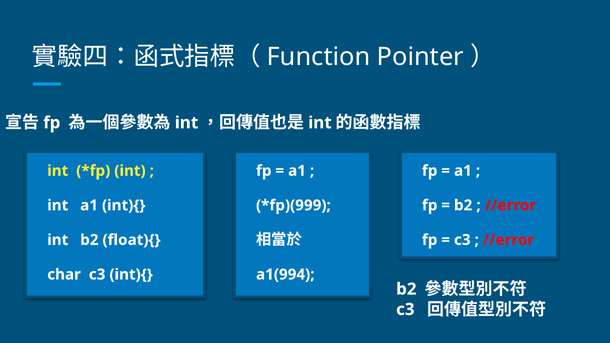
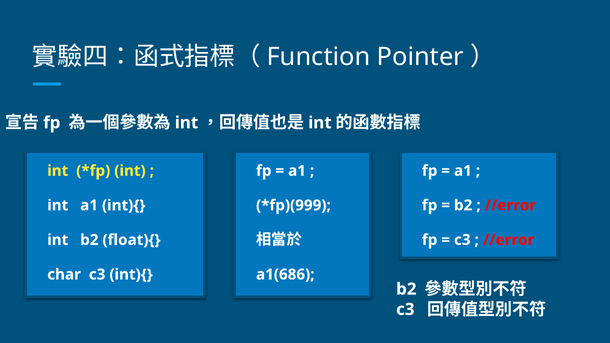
a1(994: a1(994 -> a1(686
